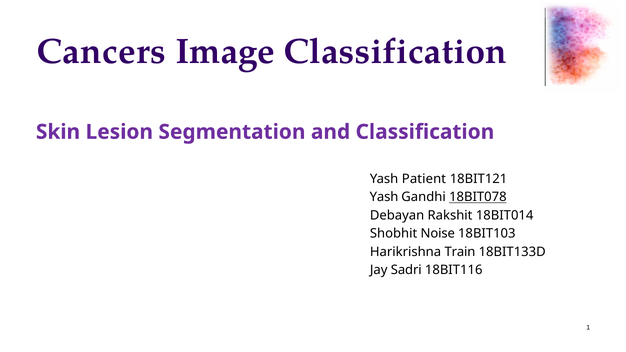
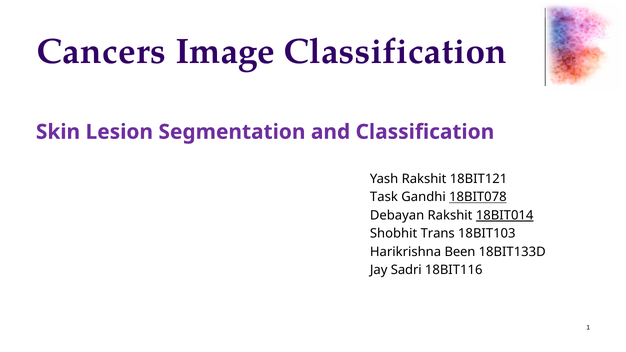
Yash Patient: Patient -> Rakshit
Yash at (384, 197): Yash -> Task
18BIT014 underline: none -> present
Noise: Noise -> Trans
Train: Train -> Been
